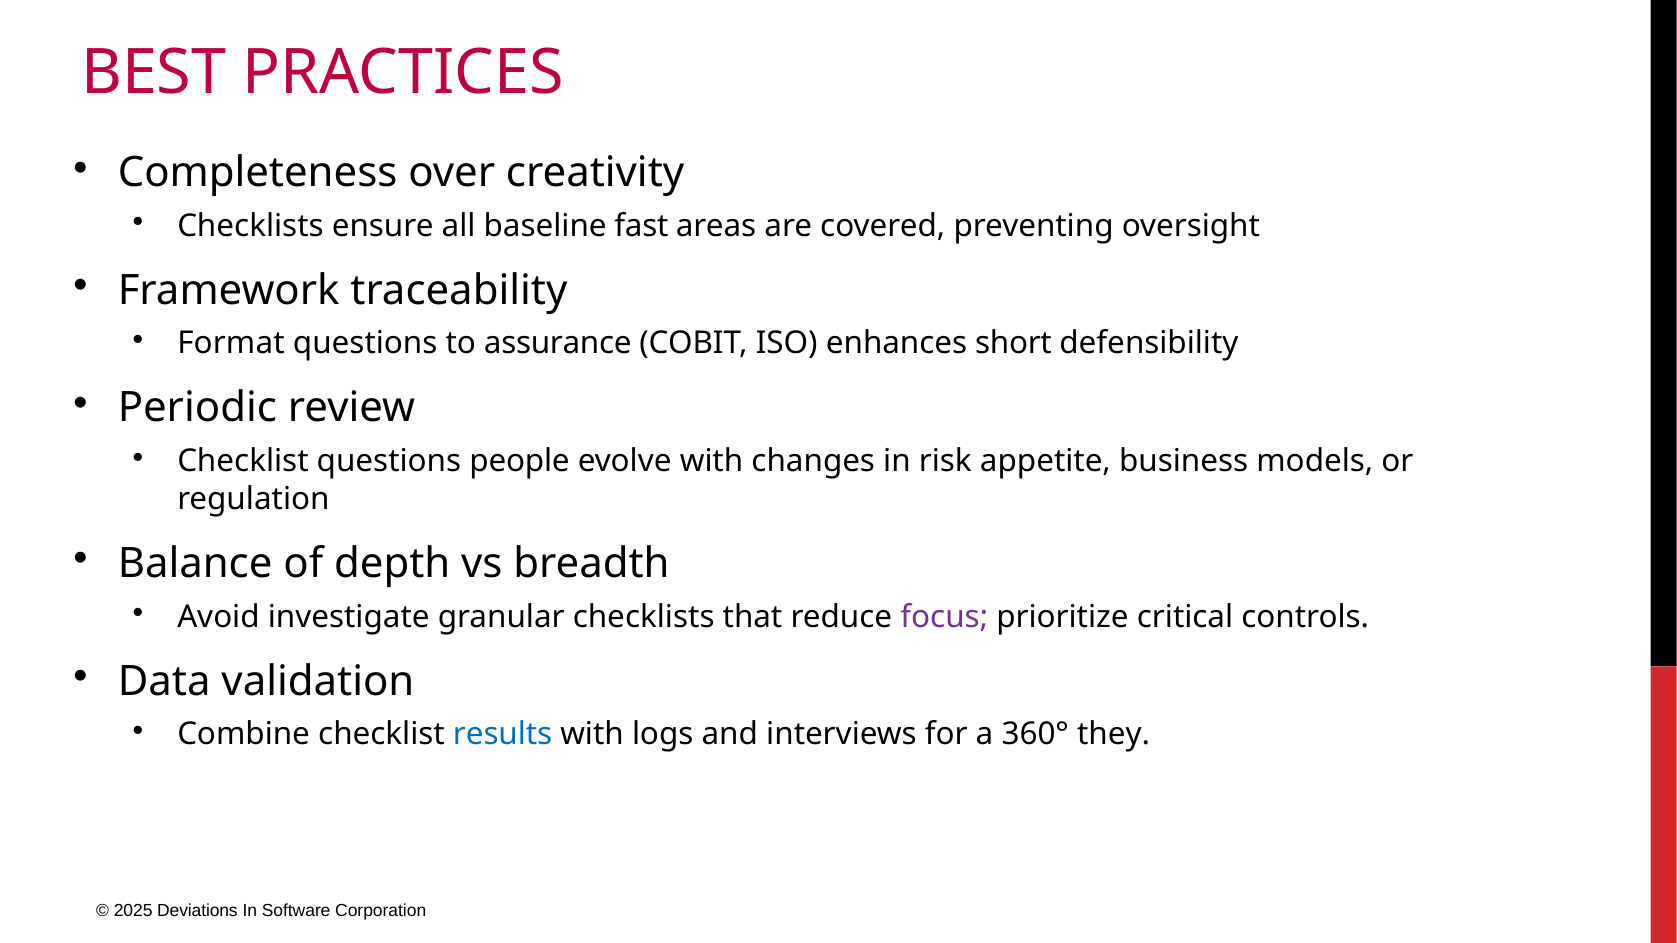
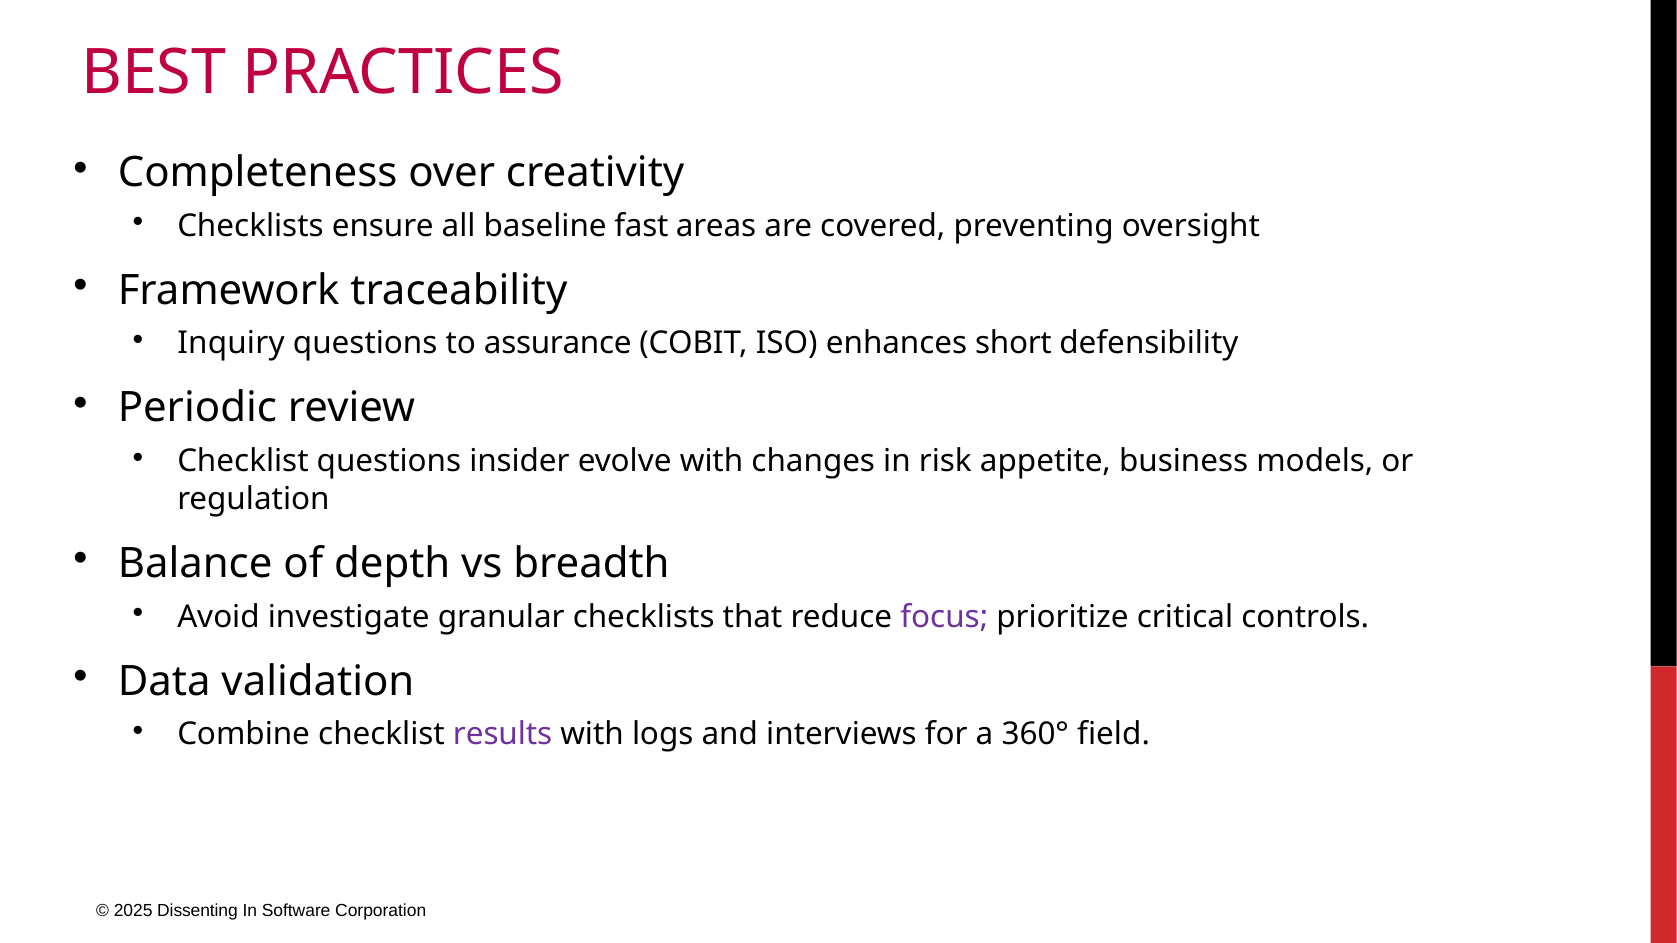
Format: Format -> Inquiry
people: people -> insider
results colour: blue -> purple
they: they -> field
Deviations: Deviations -> Dissenting
